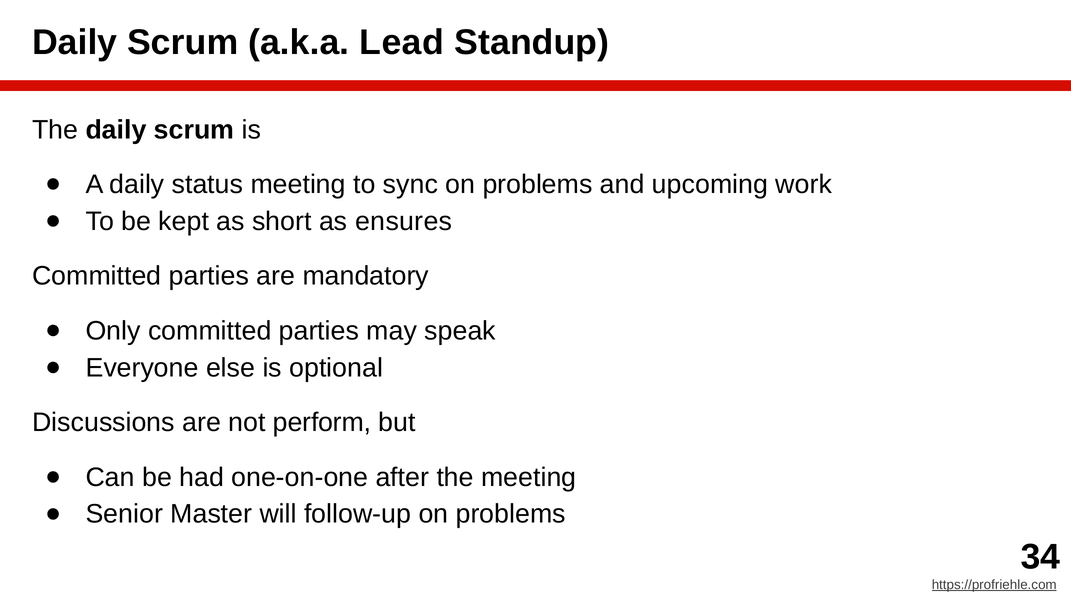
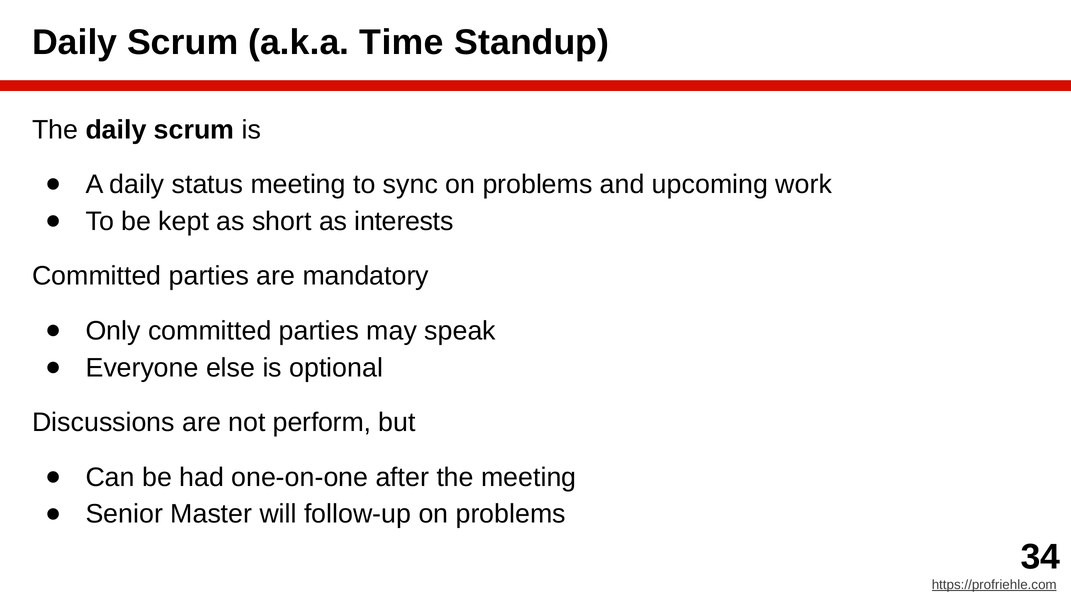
Lead: Lead -> Time
ensures: ensures -> interests
